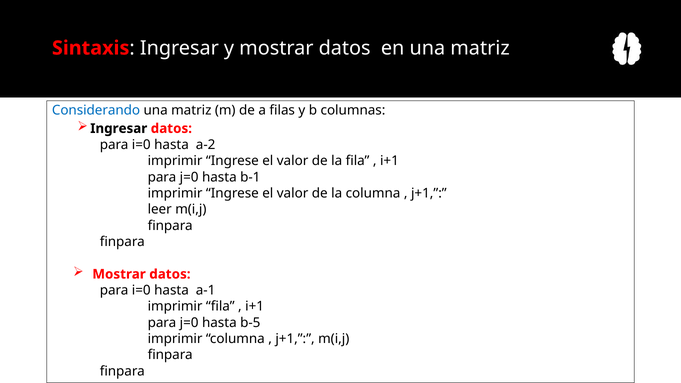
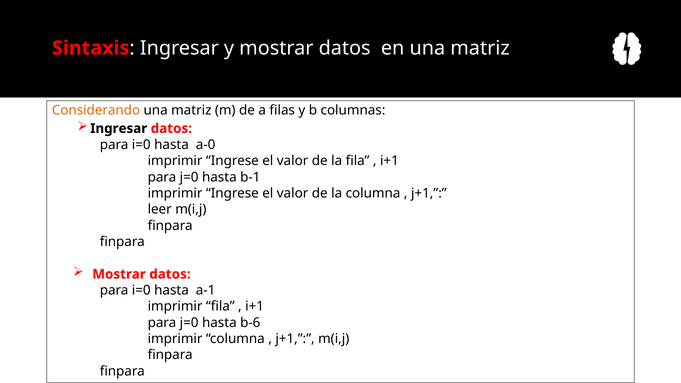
Considerando colour: blue -> orange
a-2: a-2 -> a-0
b-5: b-5 -> b-6
